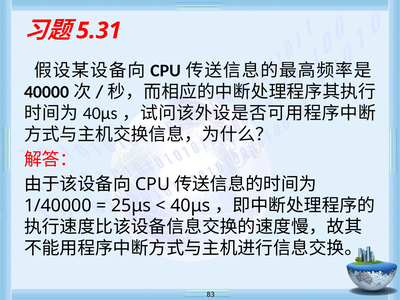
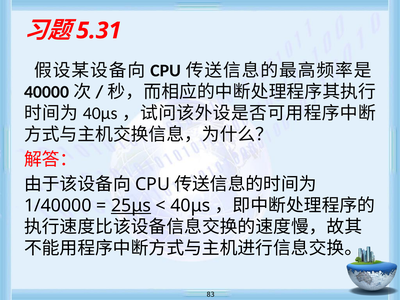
25μs underline: none -> present
